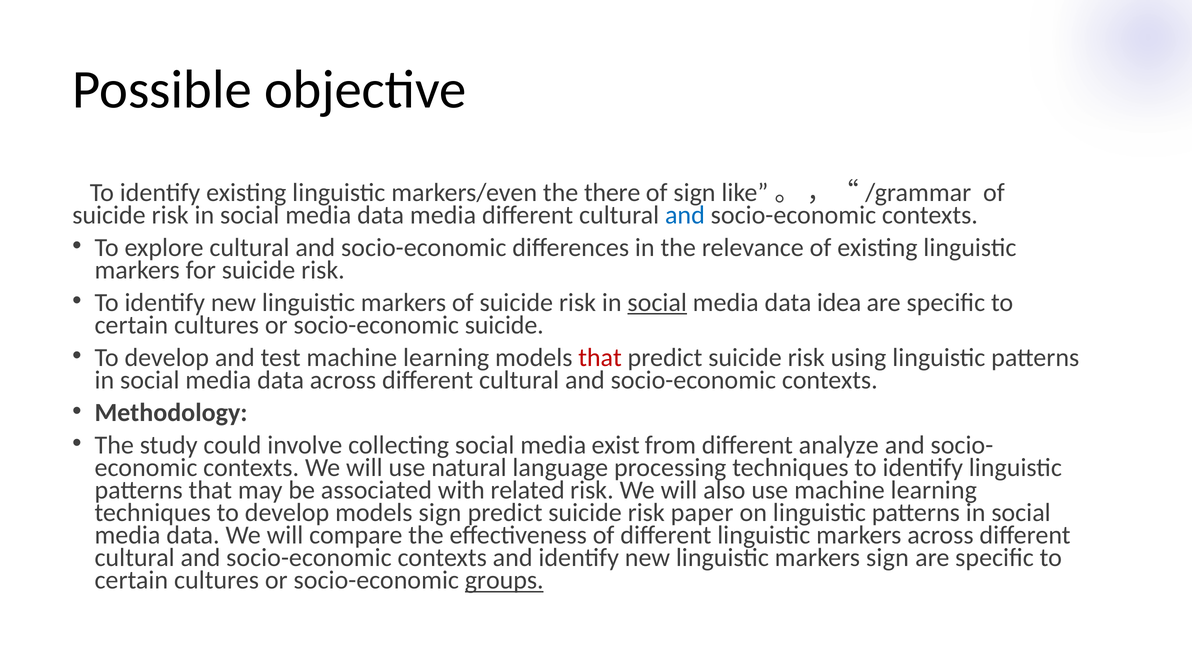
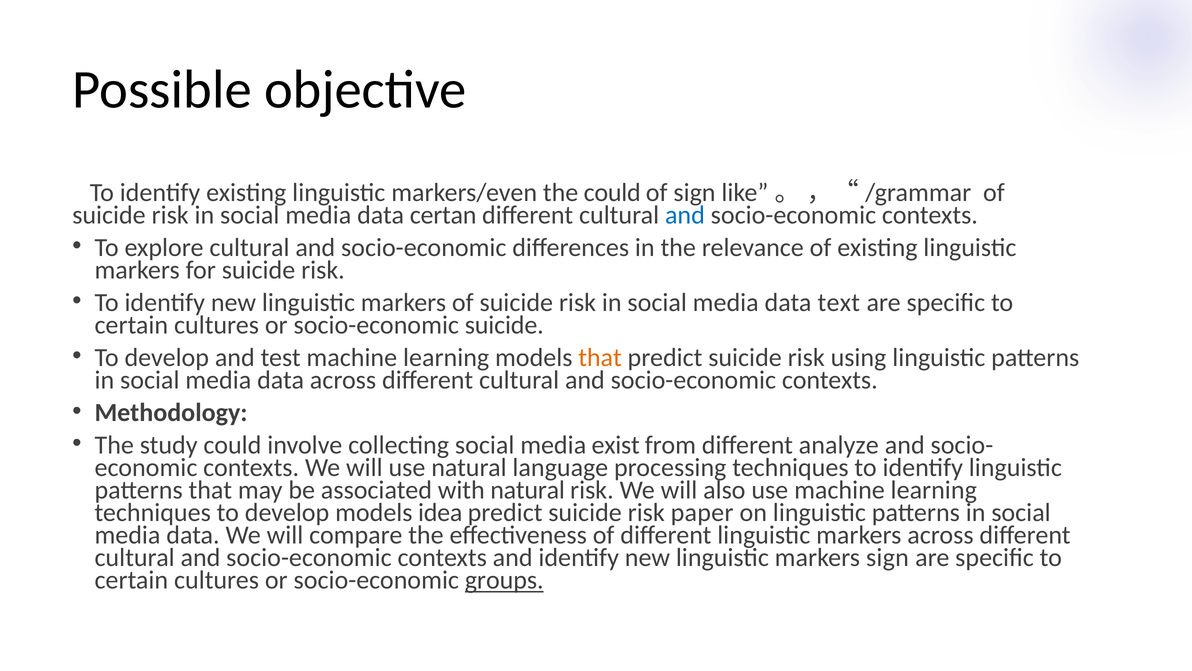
the there: there -> could
data media: media -> certan
social at (657, 302) underline: present -> none
idea: idea -> text
that at (600, 357) colour: red -> orange
with related: related -> natural
sign at (440, 512): sign -> idea
